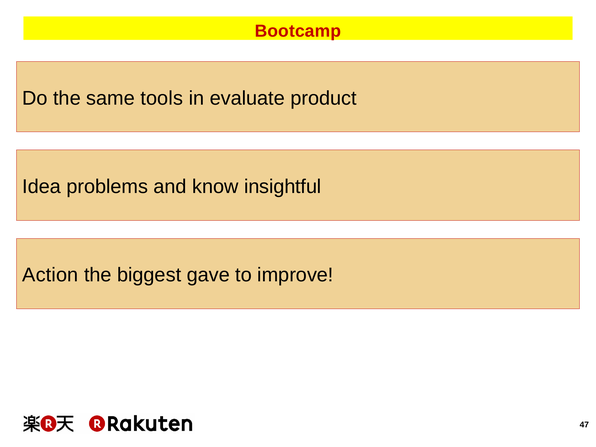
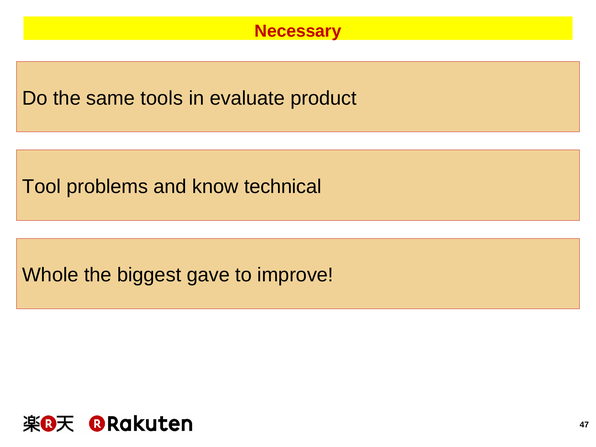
Bootcamp: Bootcamp -> Necessary
Idea: Idea -> Tool
insightful: insightful -> technical
Action: Action -> Whole
